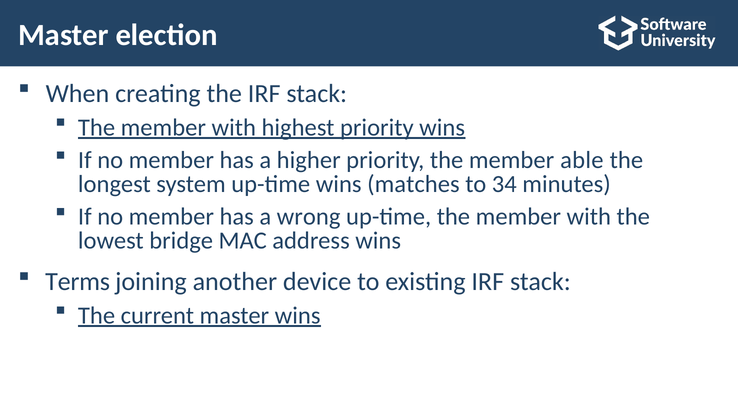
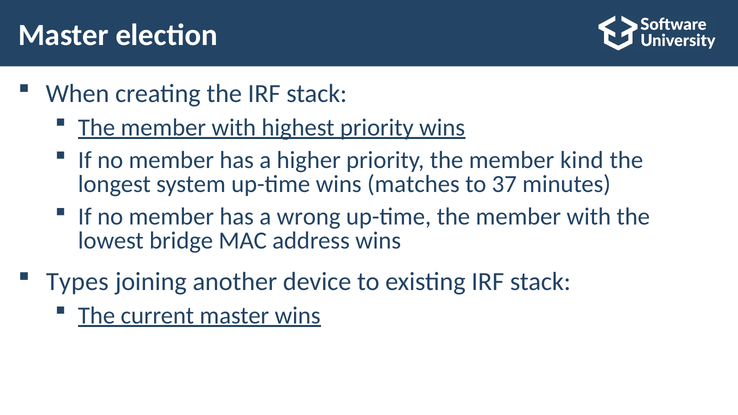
able: able -> kind
34: 34 -> 37
Terms: Terms -> Types
